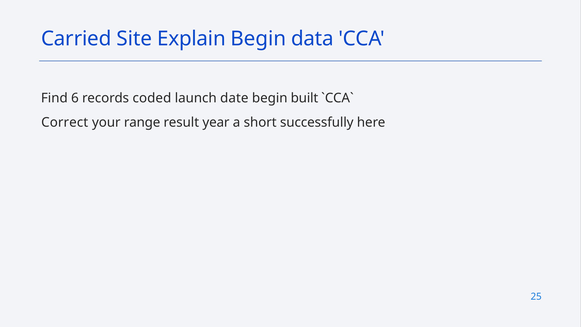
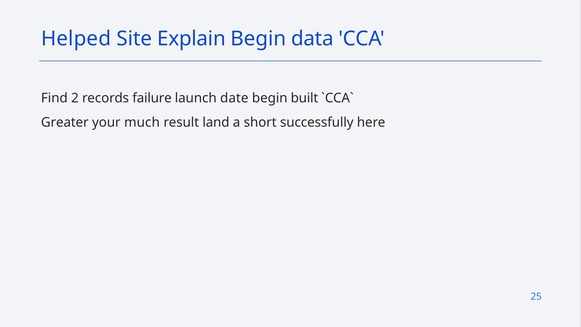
Carried: Carried -> Helped
6: 6 -> 2
coded: coded -> failure
Correct: Correct -> Greater
range: range -> much
year: year -> land
